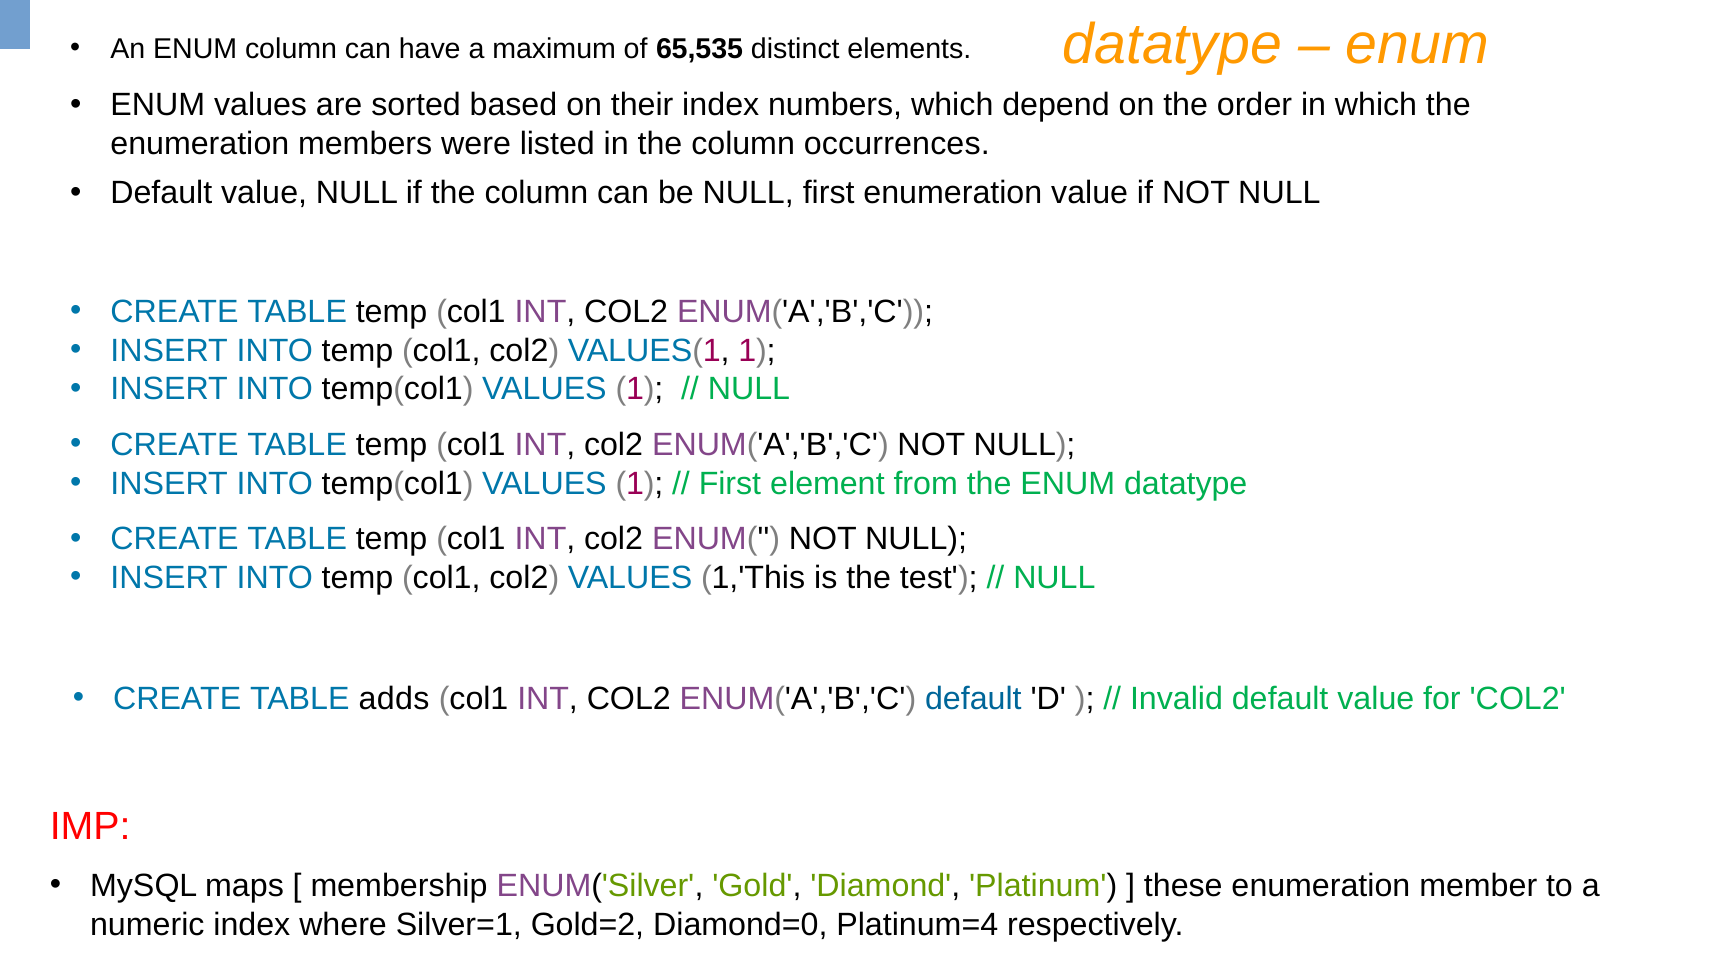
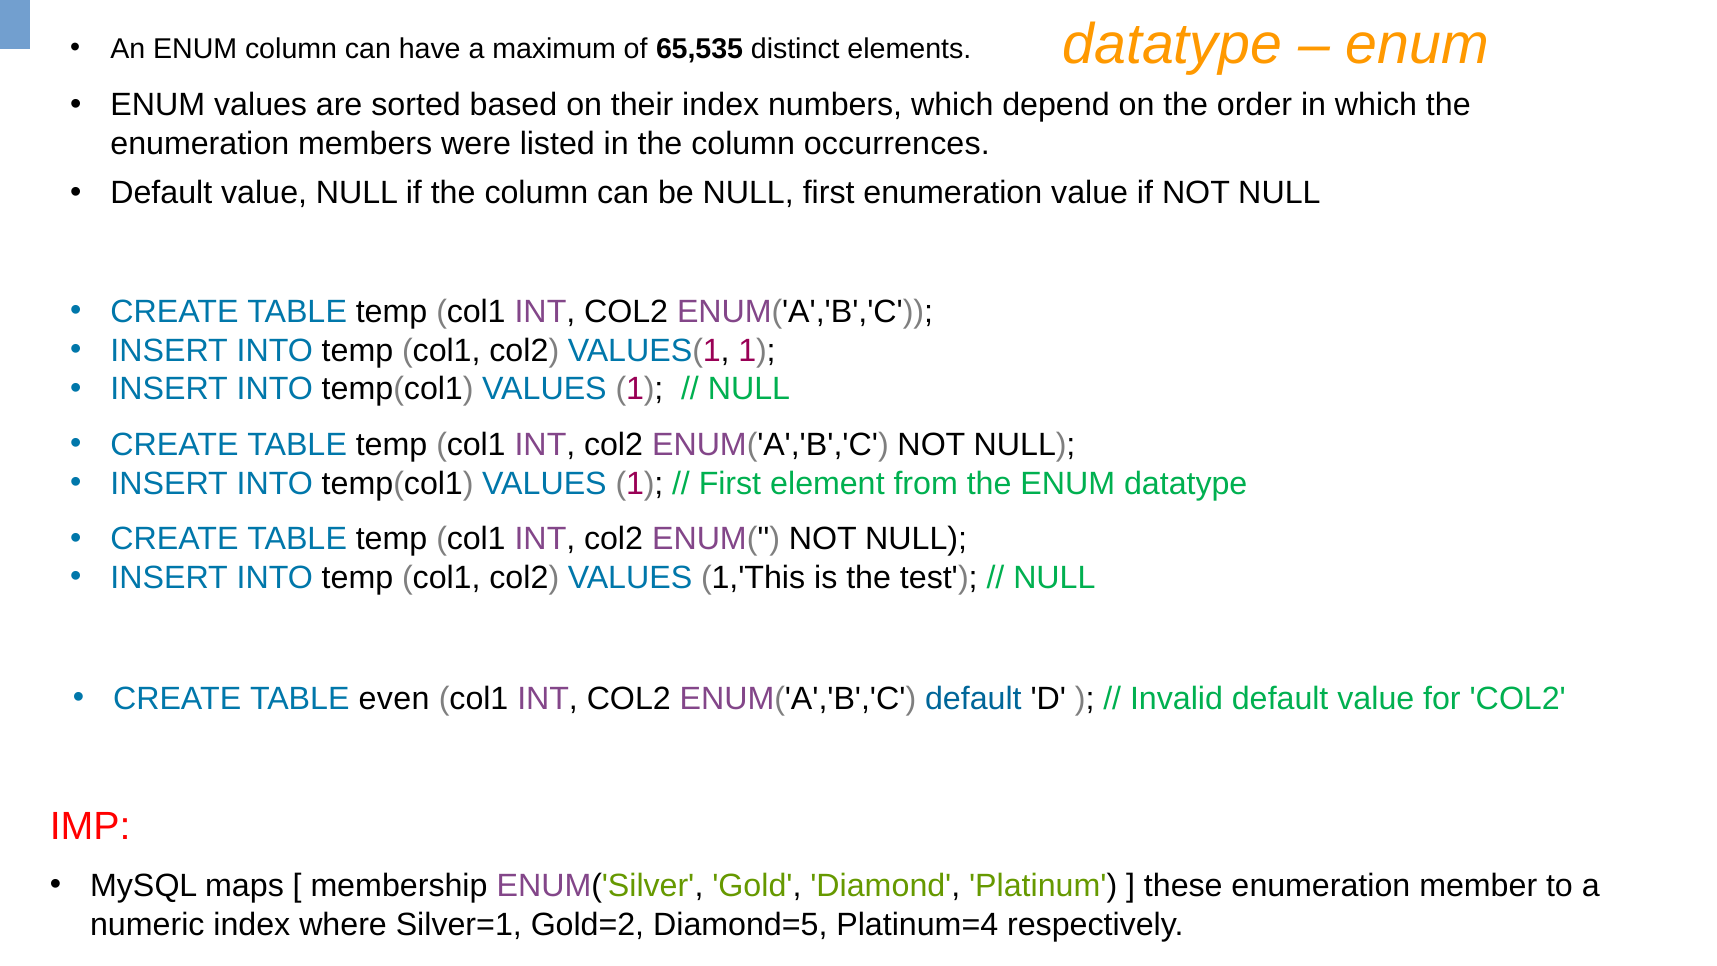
adds: adds -> even
Diamond=0: Diamond=0 -> Diamond=5
